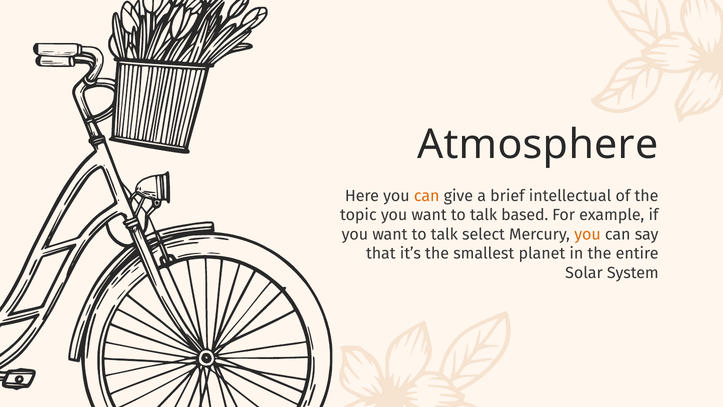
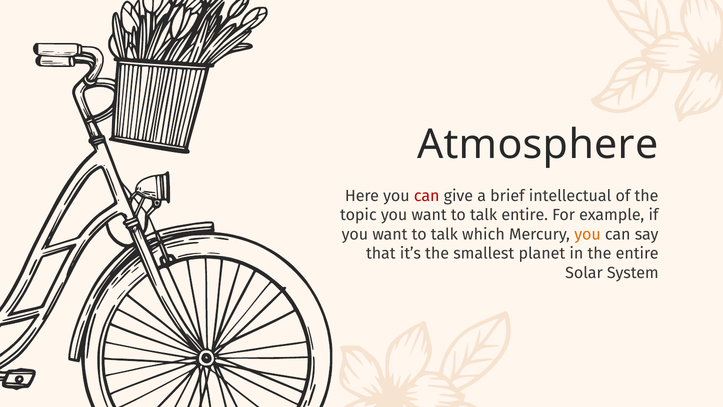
can at (427, 196) colour: orange -> red
talk based: based -> entire
select: select -> which
